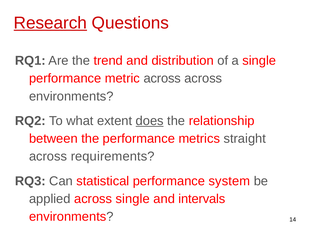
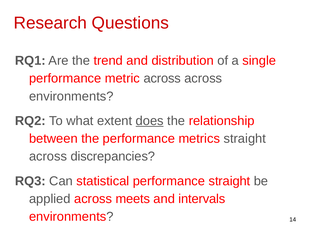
Research underline: present -> none
requirements: requirements -> discrepancies
performance system: system -> straight
across single: single -> meets
